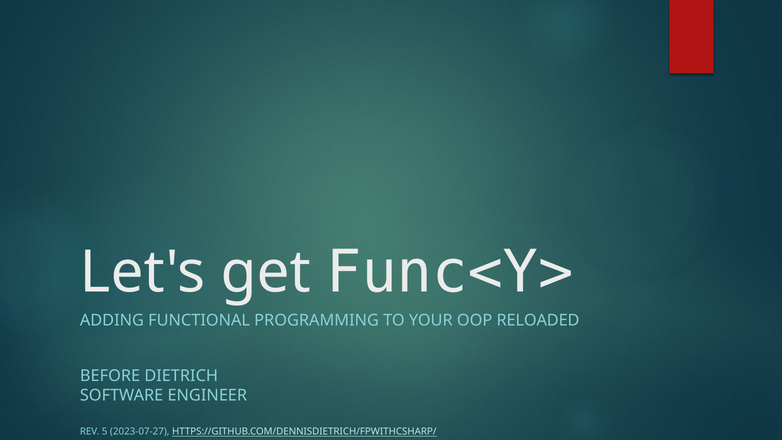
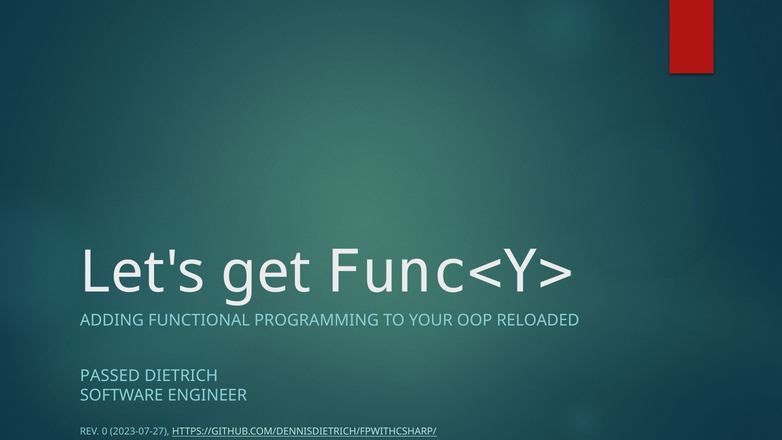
BEFORE: BEFORE -> PASSED
5: 5 -> 0
